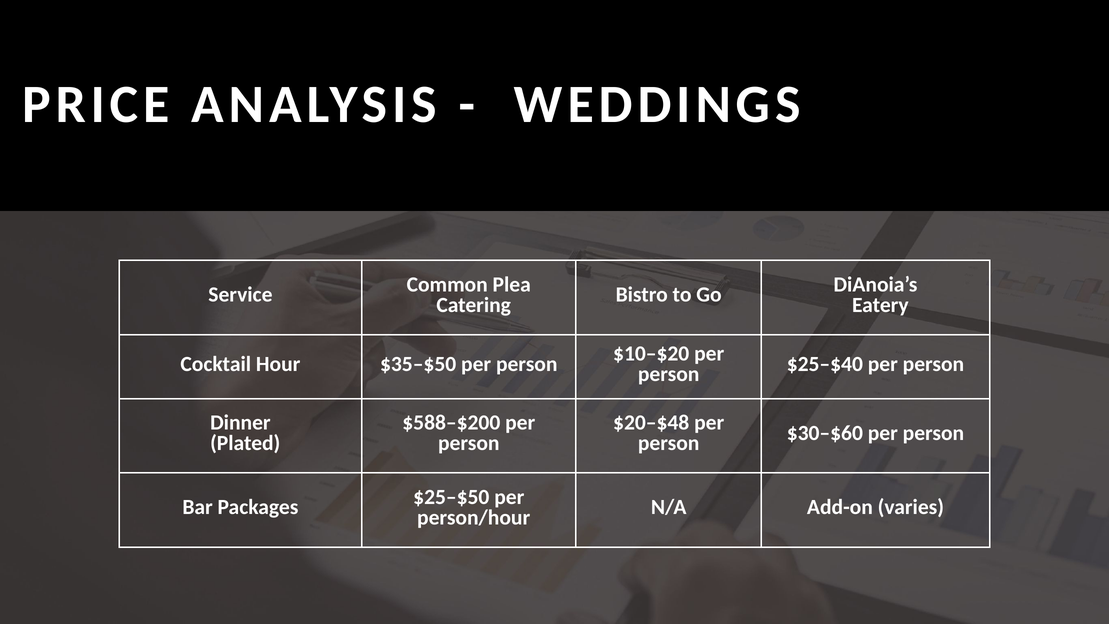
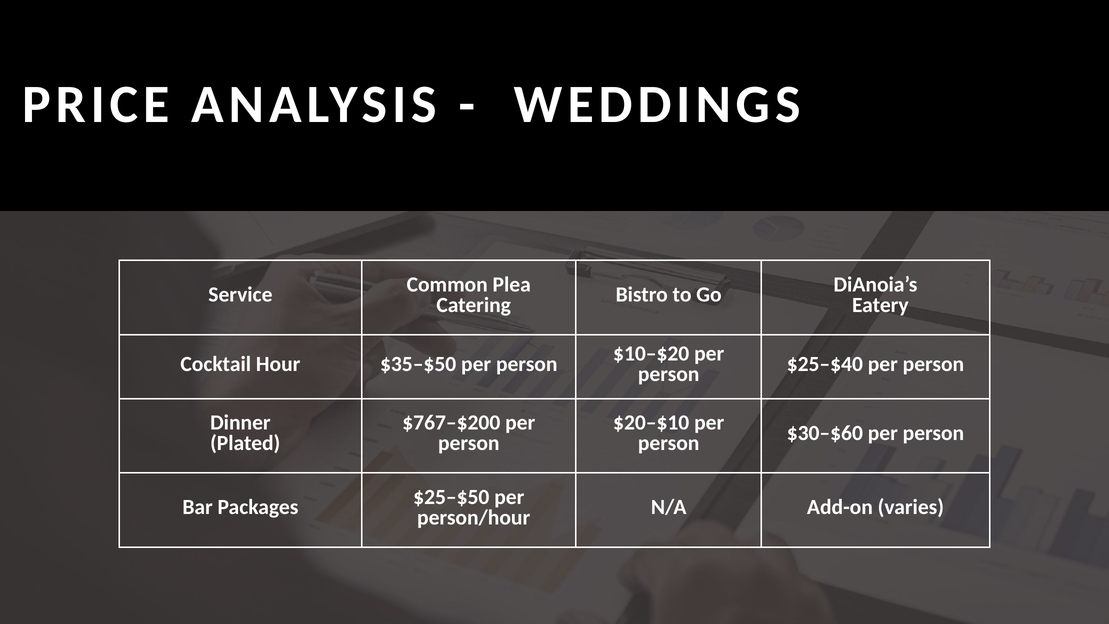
$588–$200: $588–$200 -> $767–$200
$20–$48: $20–$48 -> $20–$10
